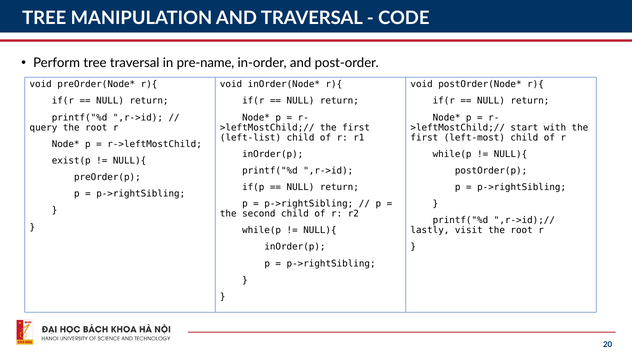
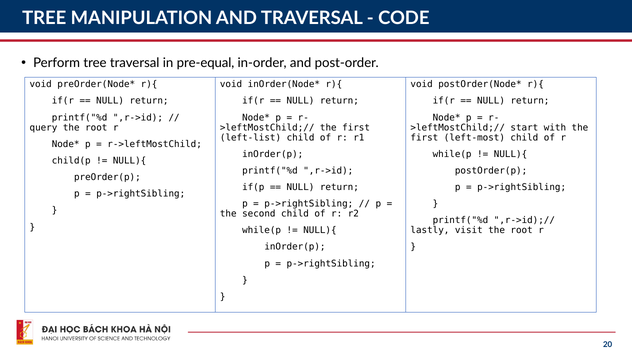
pre-name: pre-name -> pre-equal
exist(p: exist(p -> child(p
